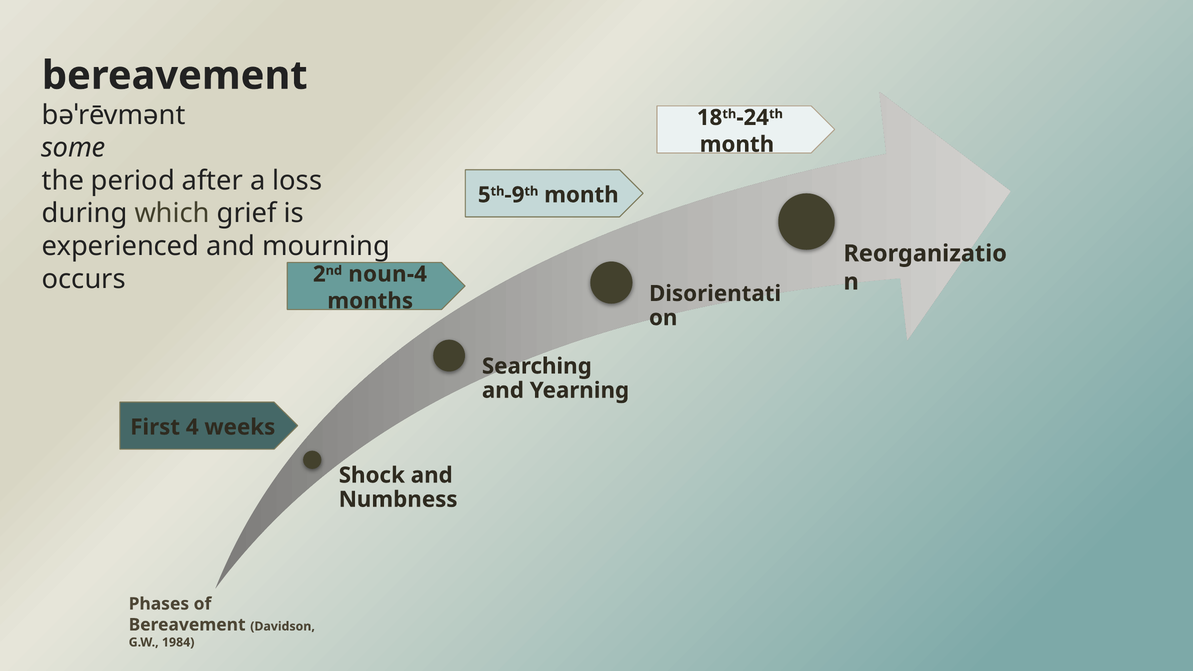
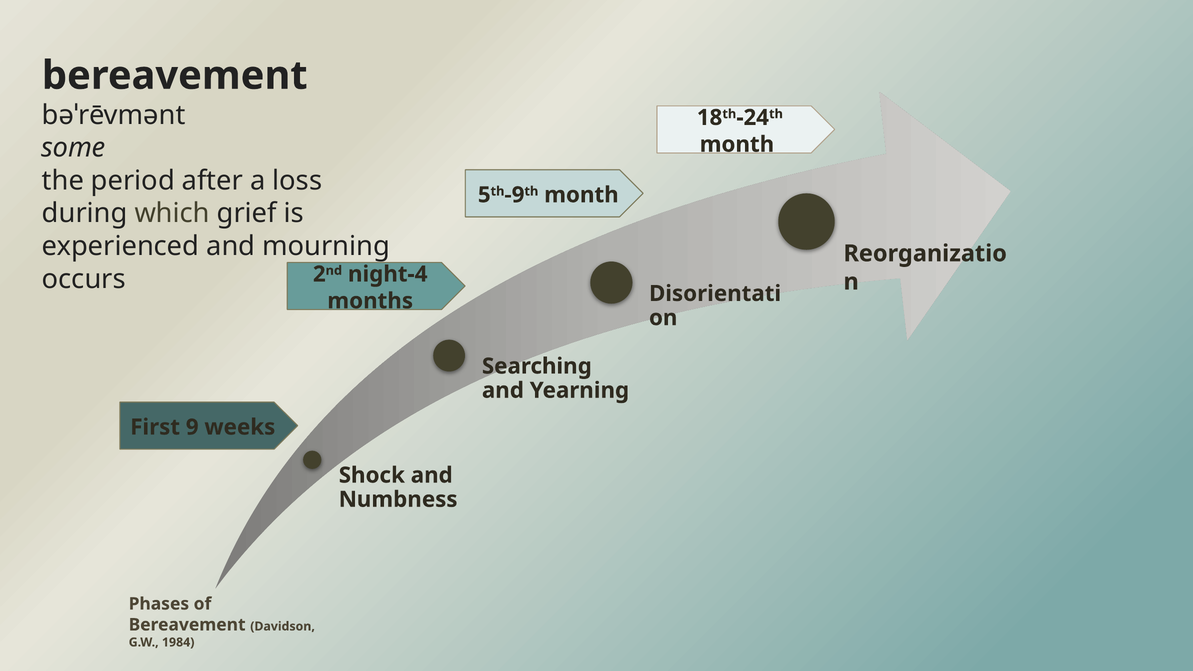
noun-4: noun-4 -> night-4
4: 4 -> 9
